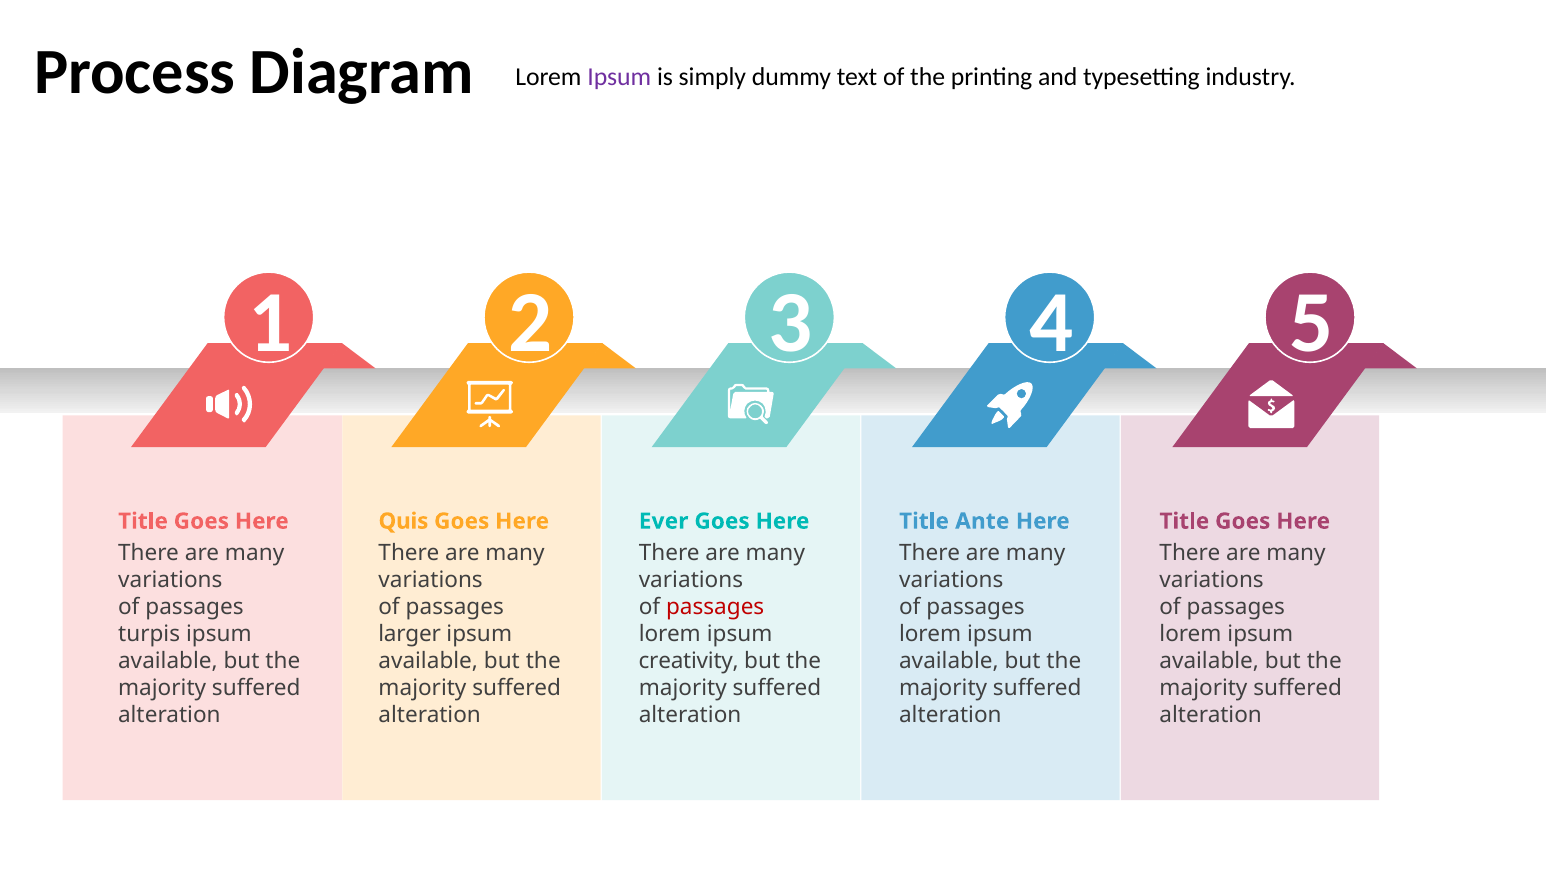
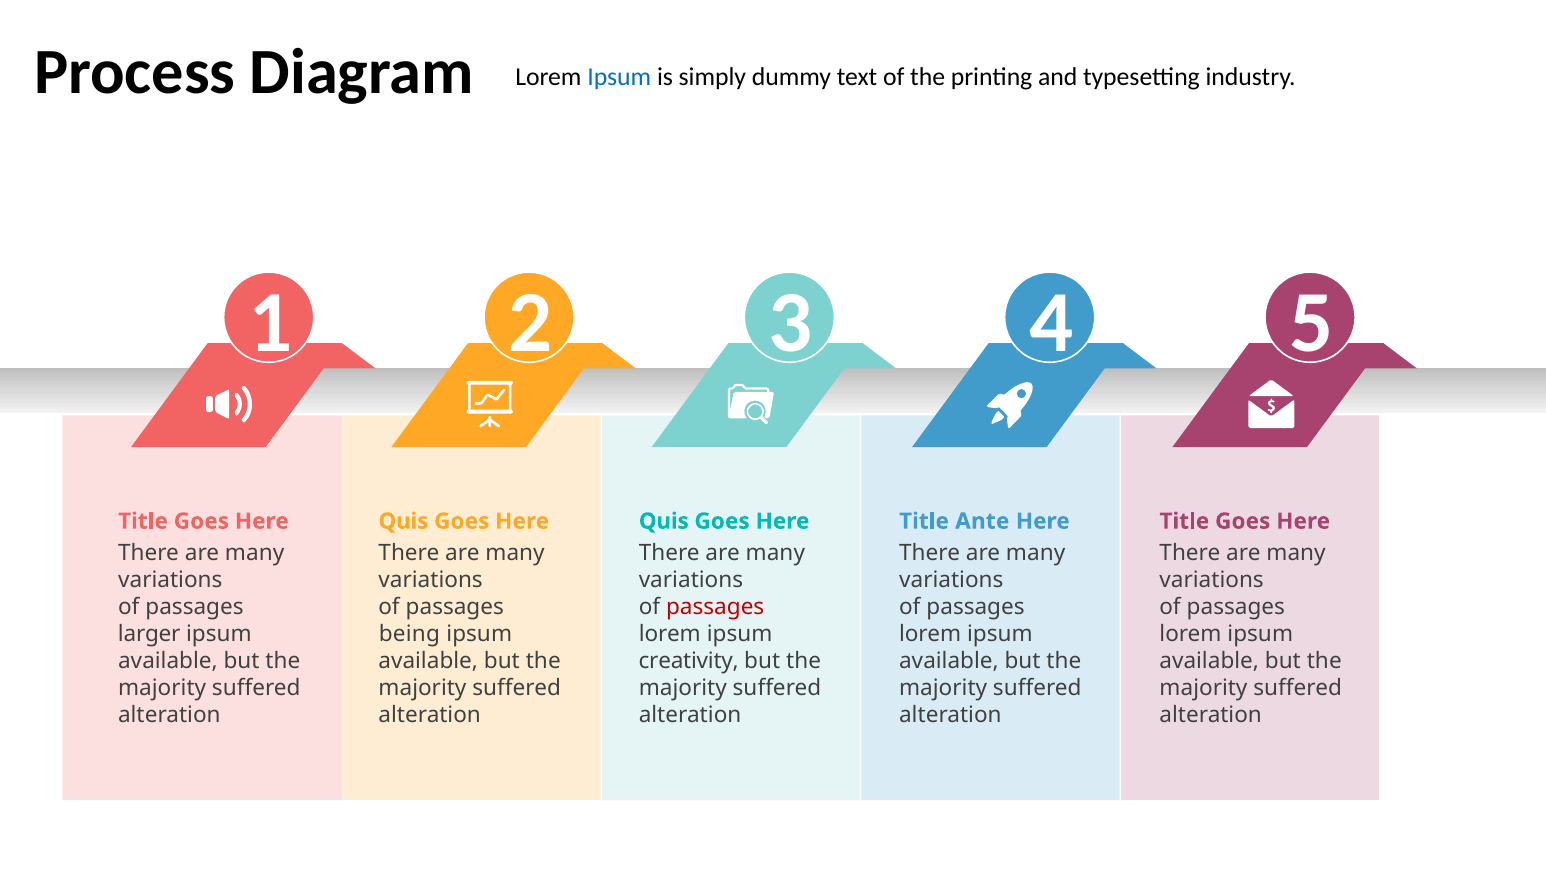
Ipsum at (619, 77) colour: purple -> blue
Ever at (664, 521): Ever -> Quis
turpis: turpis -> larger
larger: larger -> being
